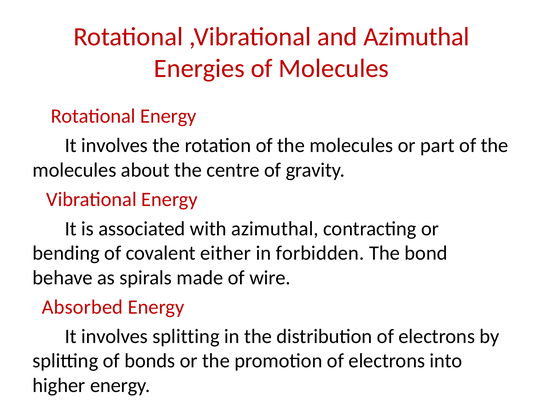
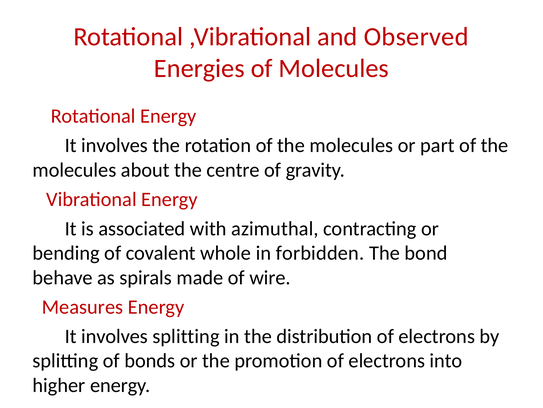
and Azimuthal: Azimuthal -> Observed
either: either -> whole
Absorbed: Absorbed -> Measures
